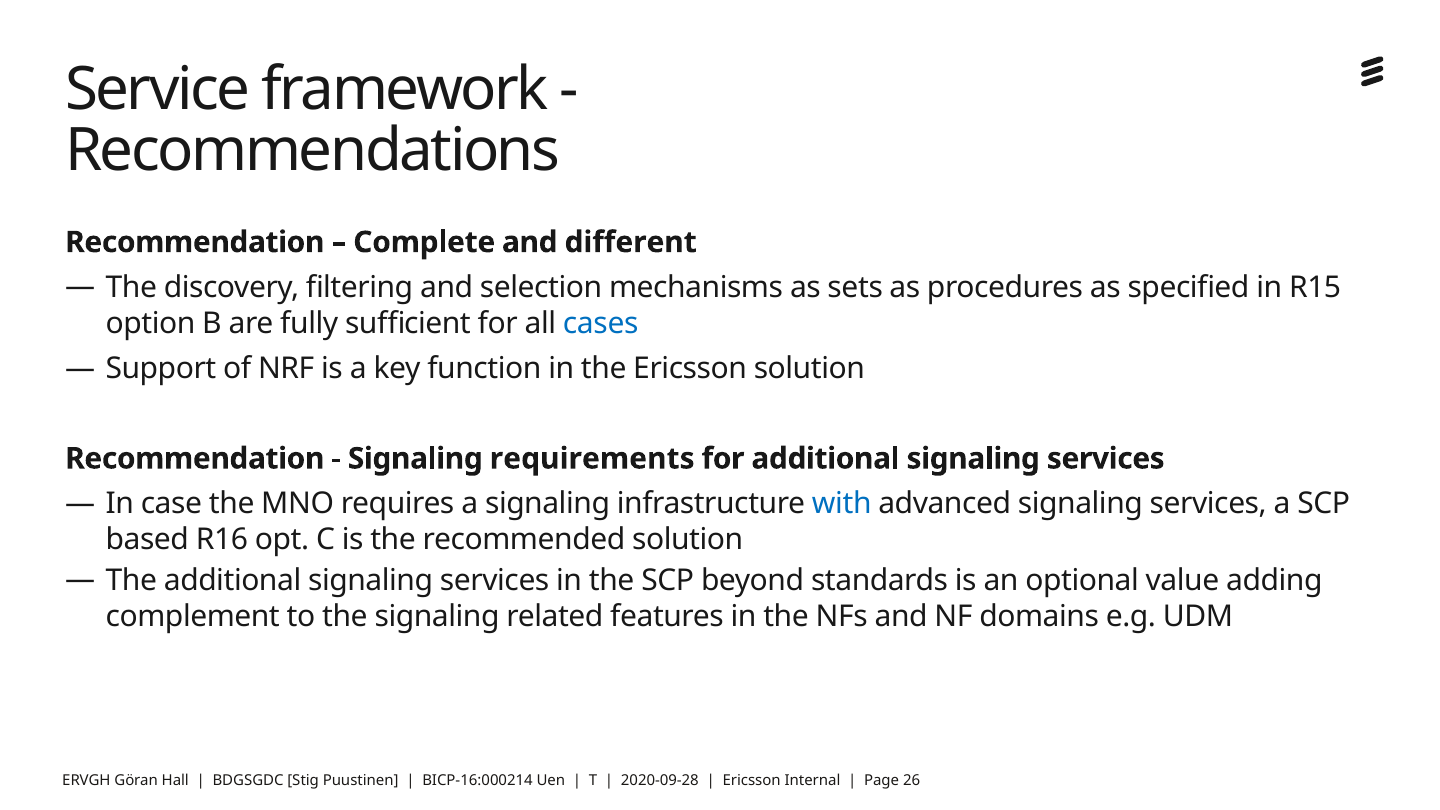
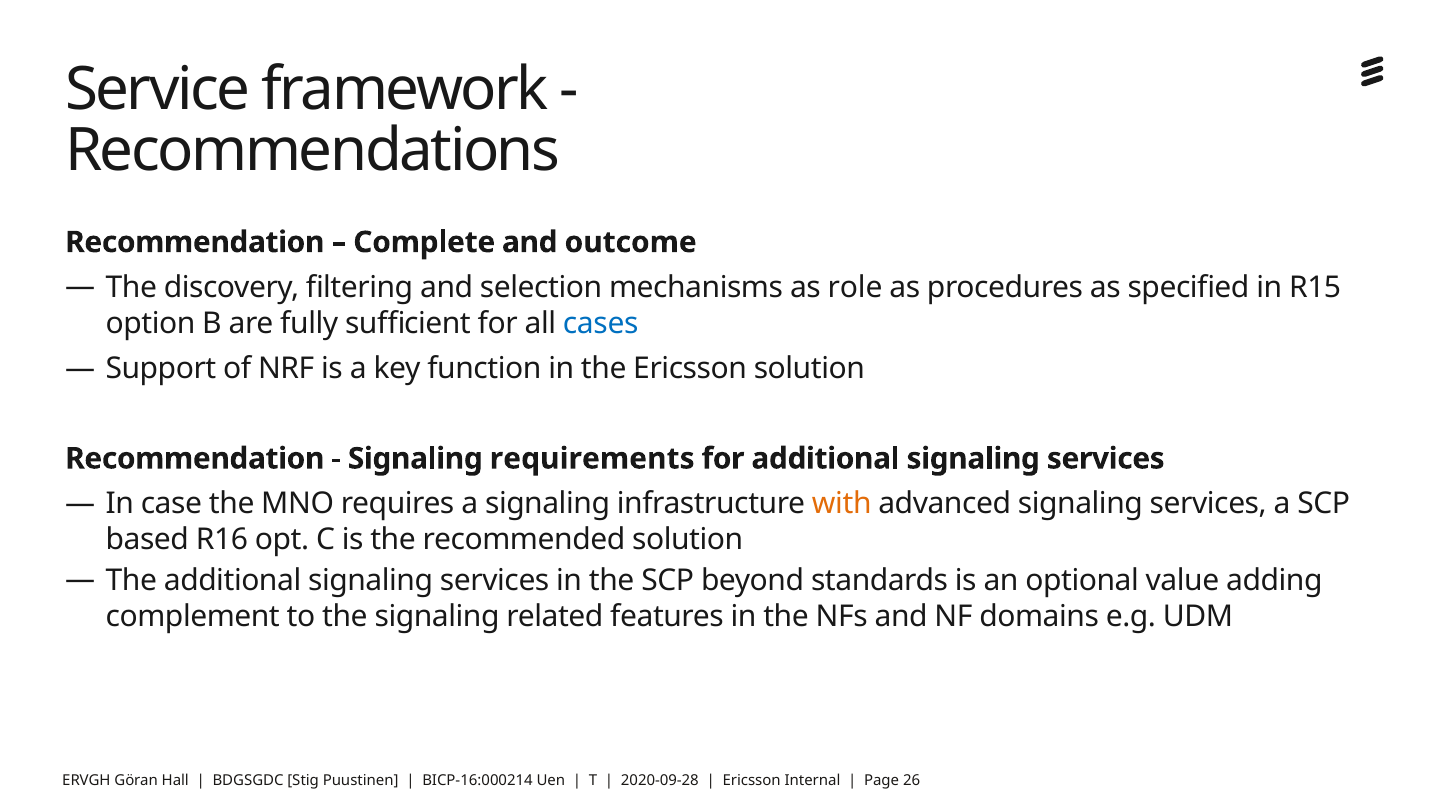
different: different -> outcome
sets: sets -> role
with colour: blue -> orange
